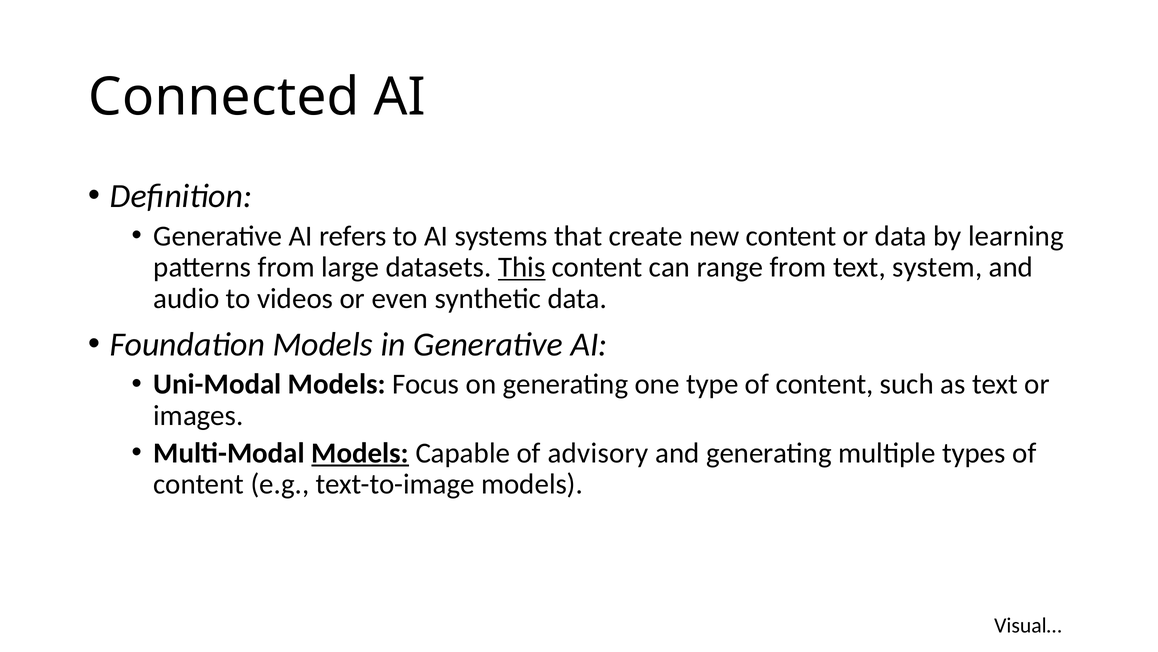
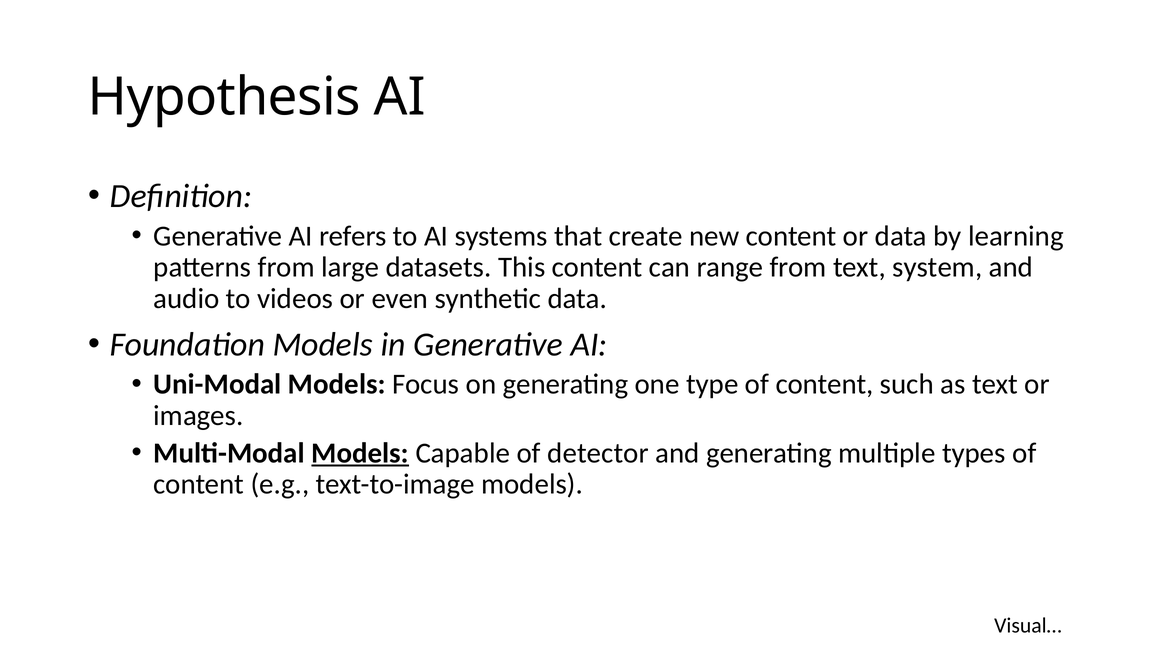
Connected: Connected -> Hypothesis
This underline: present -> none
advisory: advisory -> detector
